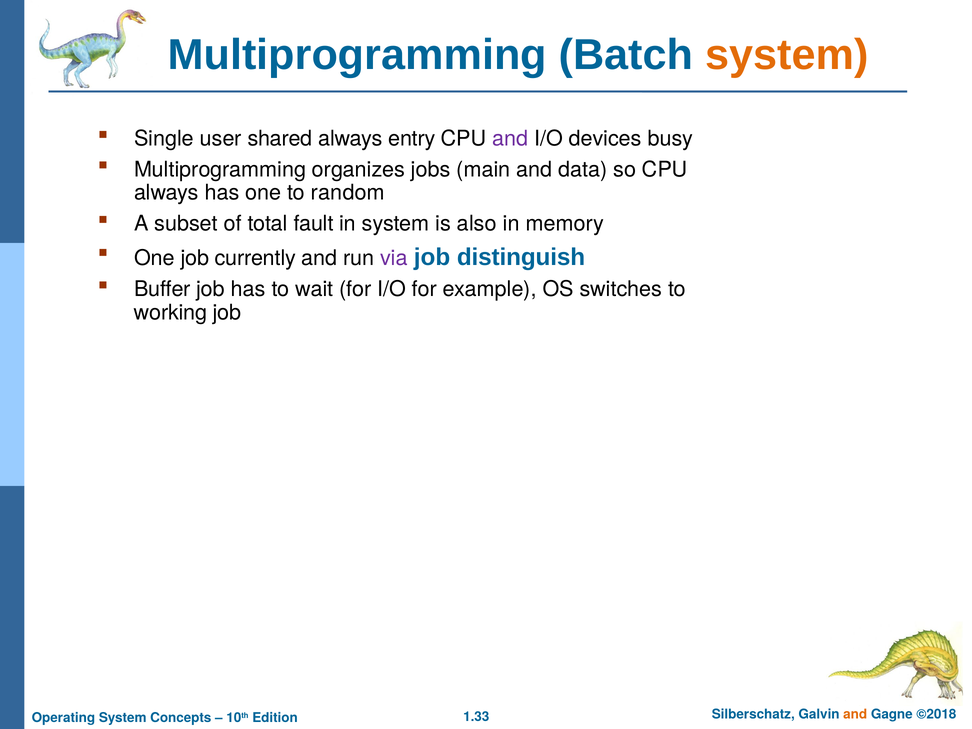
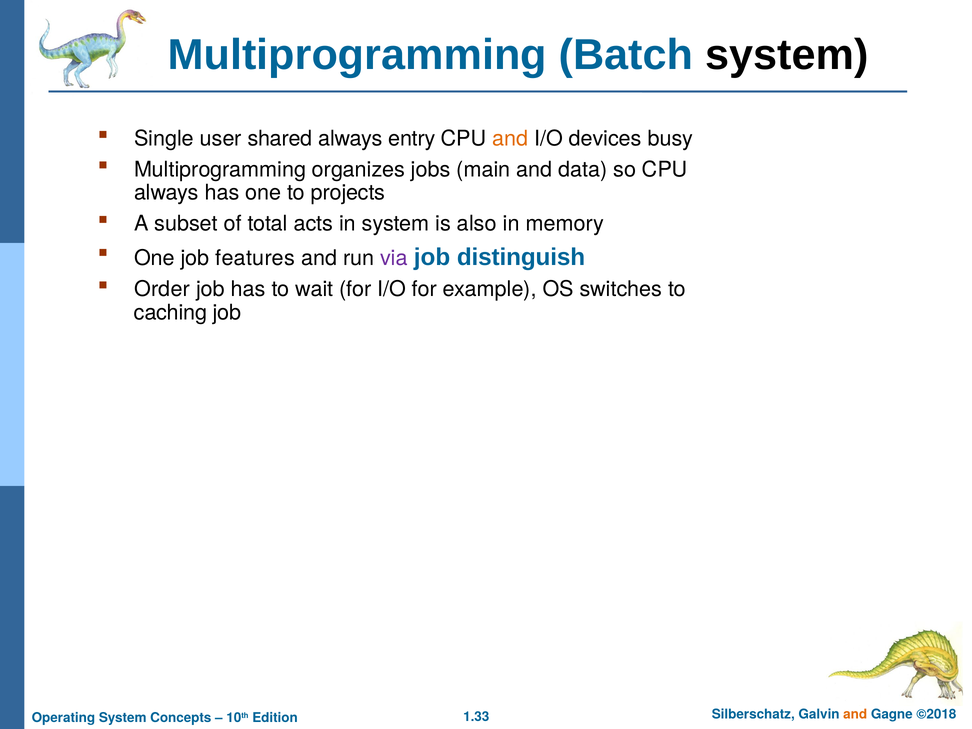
system at (787, 55) colour: orange -> black
and at (510, 139) colour: purple -> orange
random: random -> projects
fault: fault -> acts
currently: currently -> features
Buffer: Buffer -> Order
working: working -> caching
